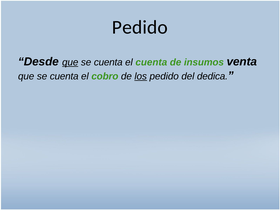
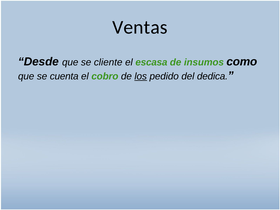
Pedido at (140, 27): Pedido -> Ventas
que at (70, 62) underline: present -> none
cuenta at (108, 62): cuenta -> cliente
el cuenta: cuenta -> escasa
venta: venta -> como
